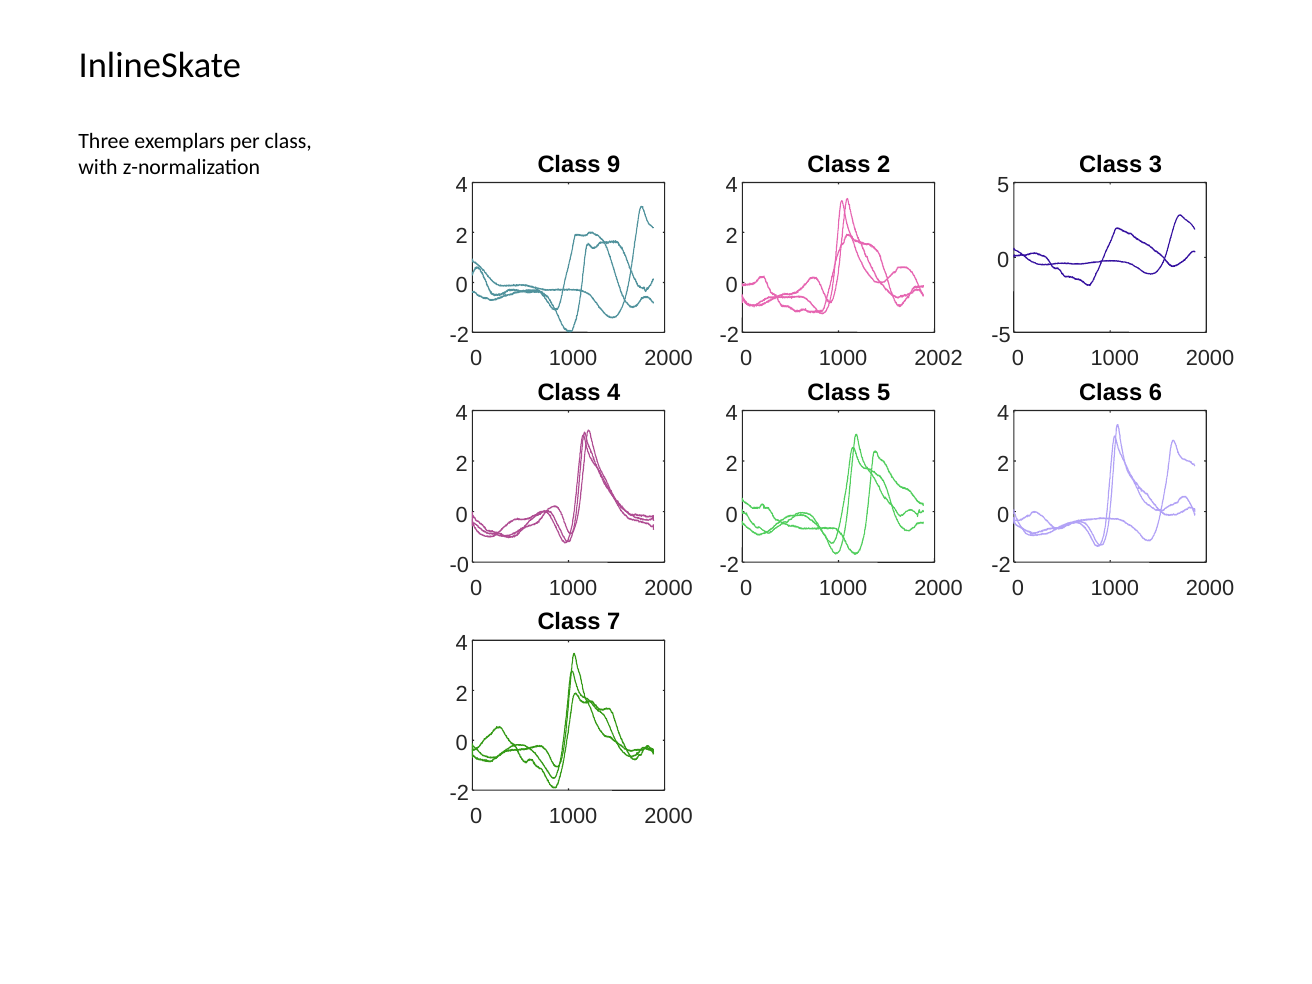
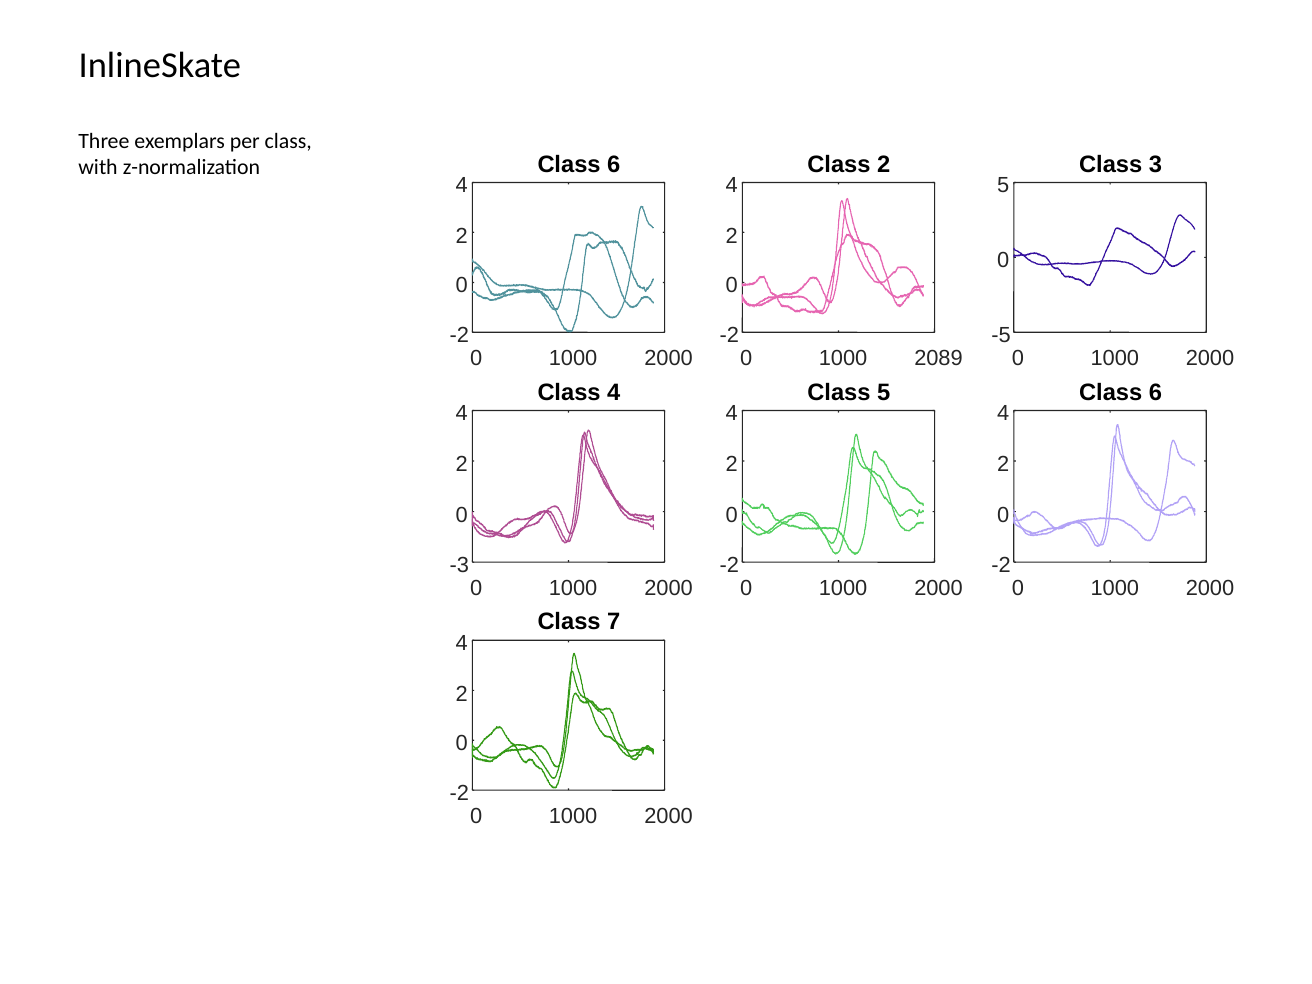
9 at (614, 164): 9 -> 6
2002: 2002 -> 2089
-0: -0 -> -3
